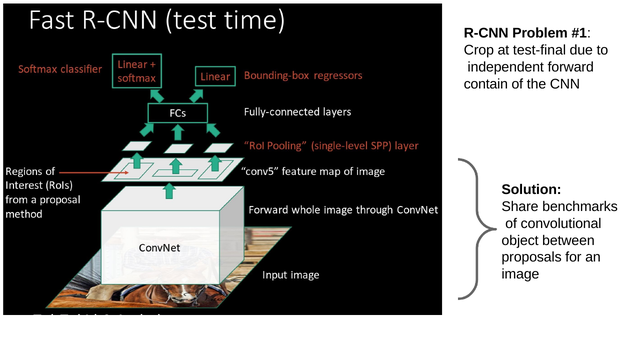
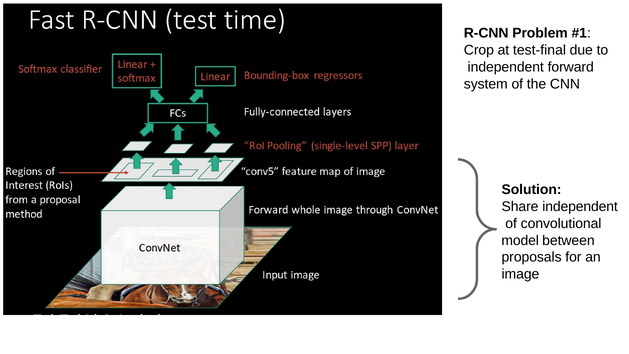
contain: contain -> system
Share benchmarks: benchmarks -> independent
object: object -> model
